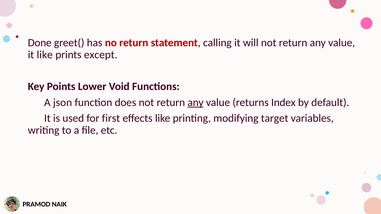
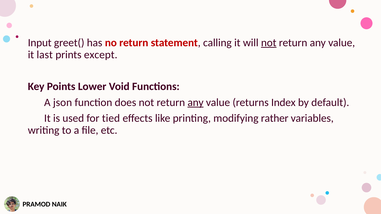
Done: Done -> Input
not at (269, 43) underline: none -> present
it like: like -> last
first: first -> tied
target: target -> rather
